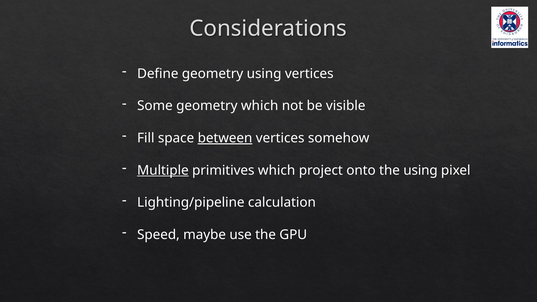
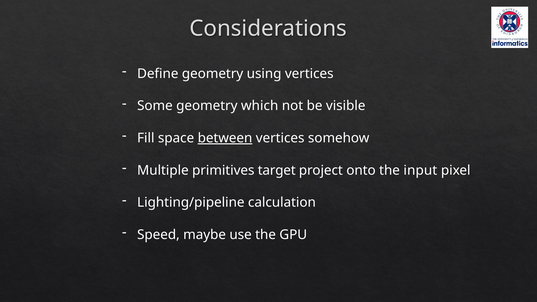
Multiple underline: present -> none
primitives which: which -> target
the using: using -> input
